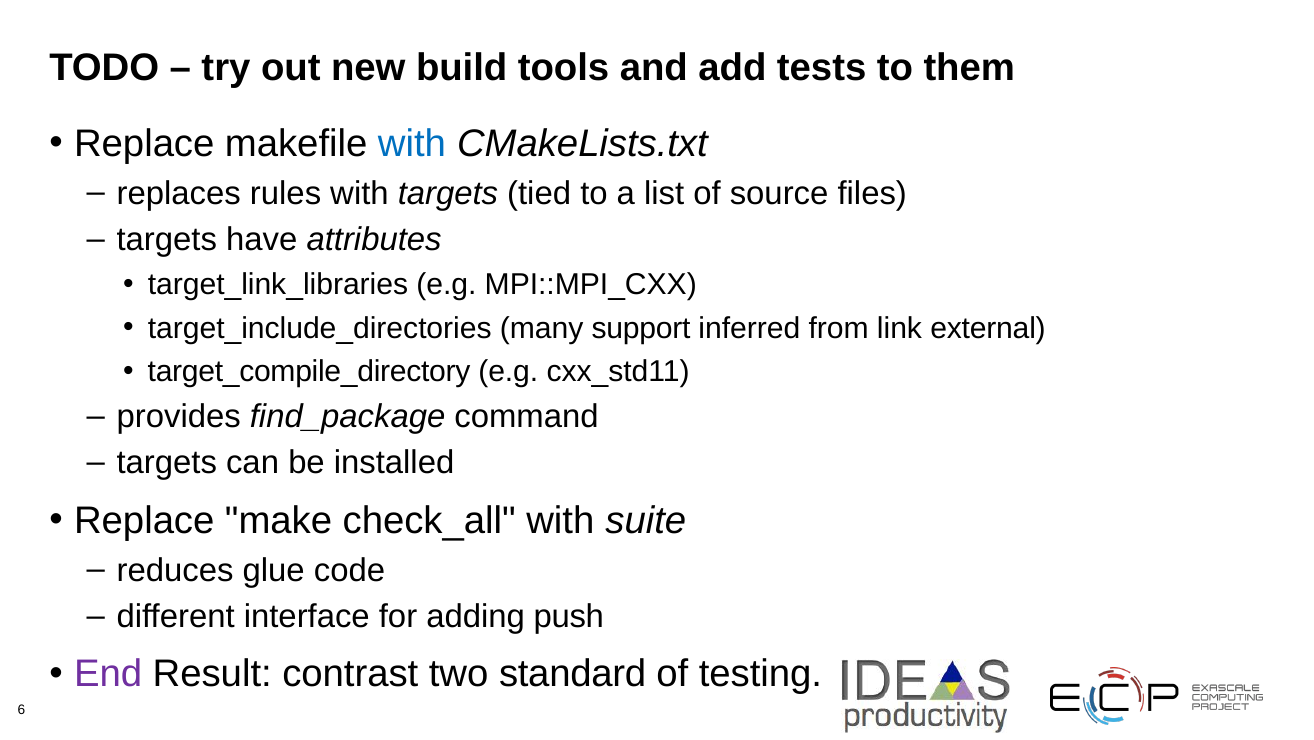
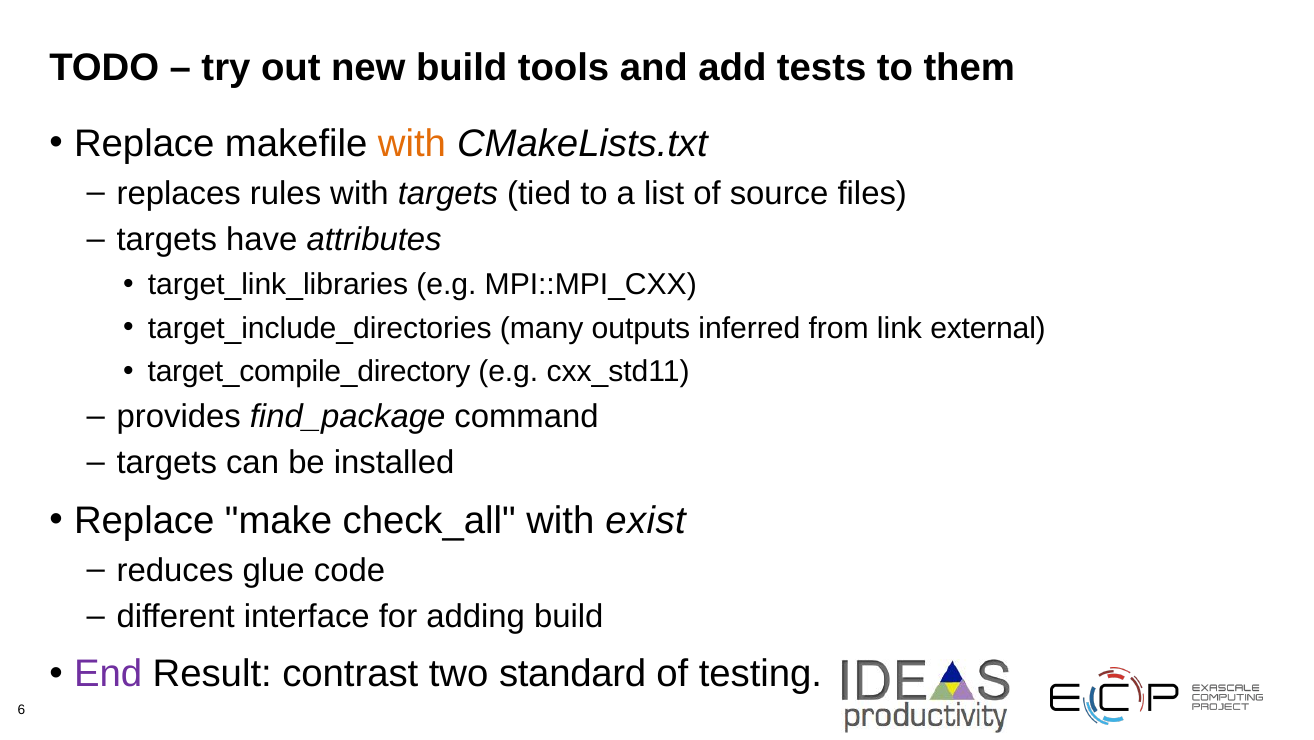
with at (412, 144) colour: blue -> orange
support: support -> outputs
suite: suite -> exist
adding push: push -> build
